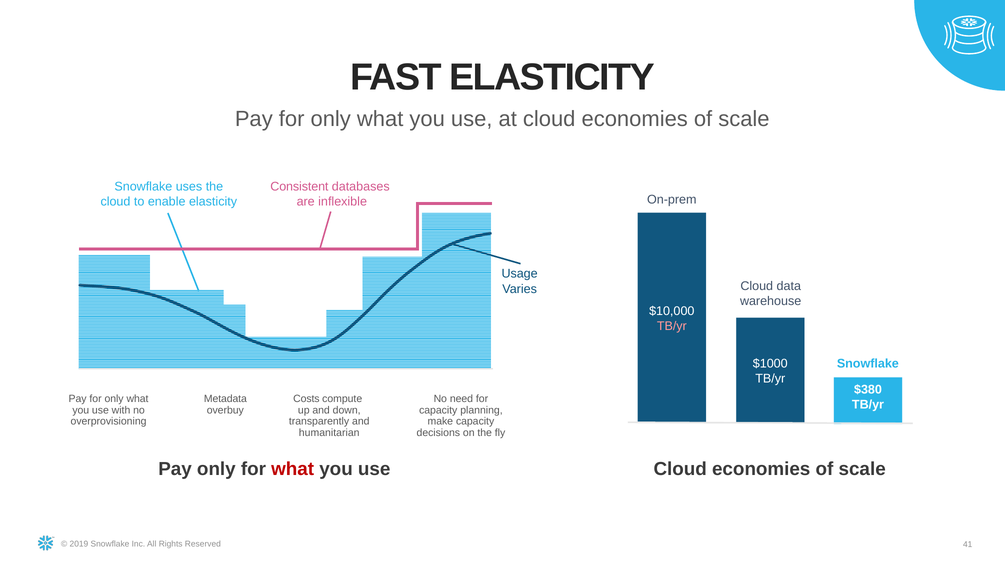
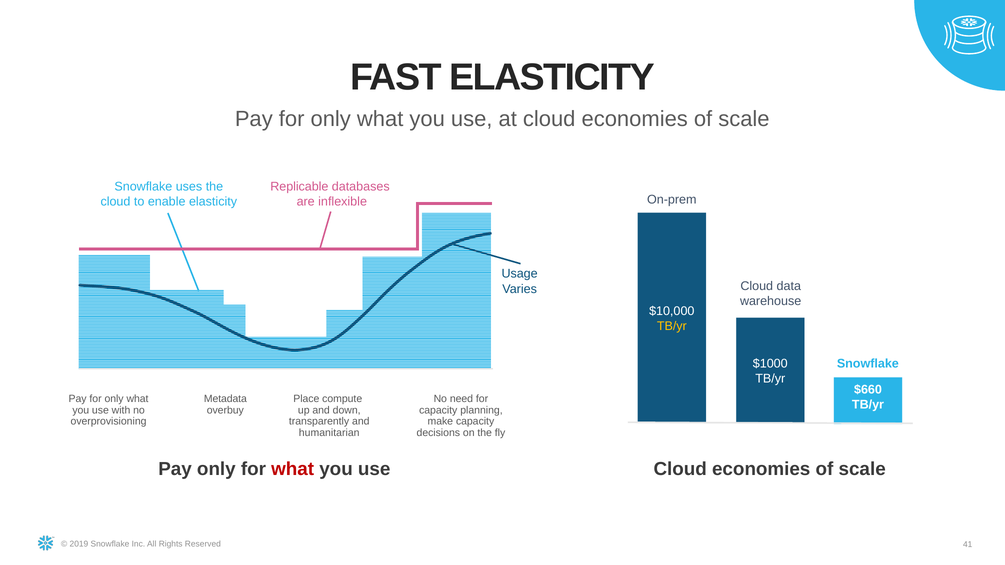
Consistent: Consistent -> Replicable
TB/yr at (672, 326) colour: pink -> yellow
$380: $380 -> $660
Costs: Costs -> Place
